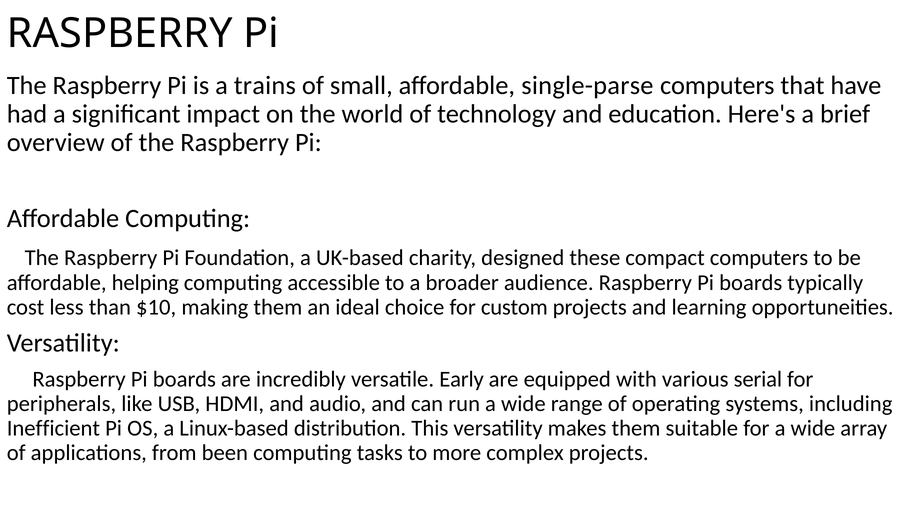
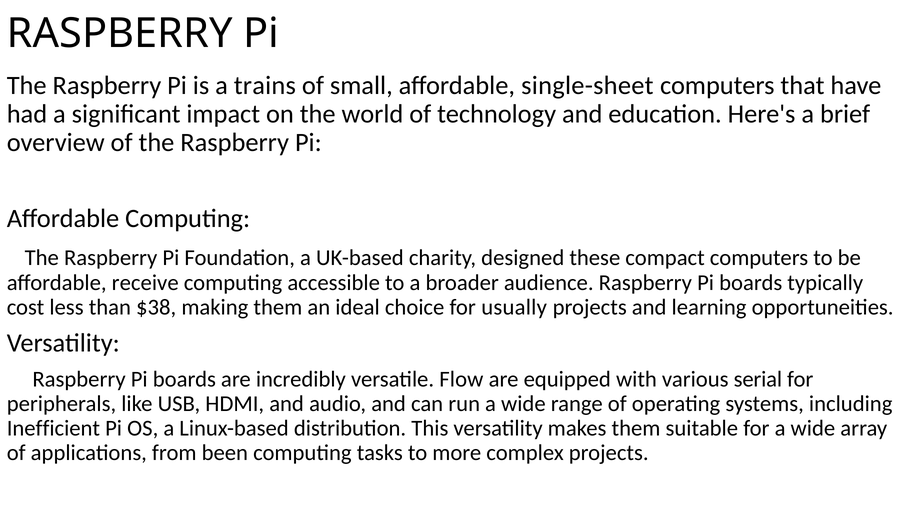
single-parse: single-parse -> single-sheet
helping: helping -> receive
$10: $10 -> $38
custom: custom -> usually
Early: Early -> Flow
